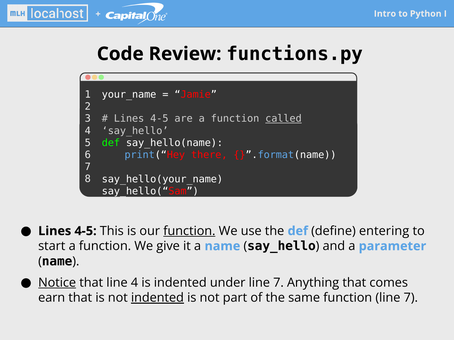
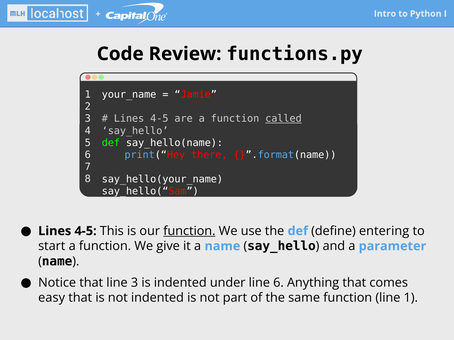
Notice underline: present -> none
line 4: 4 -> 3
under line 7: 7 -> 6
earn: earn -> easy
indented at (157, 298) underline: present -> none
function line 7: 7 -> 1
